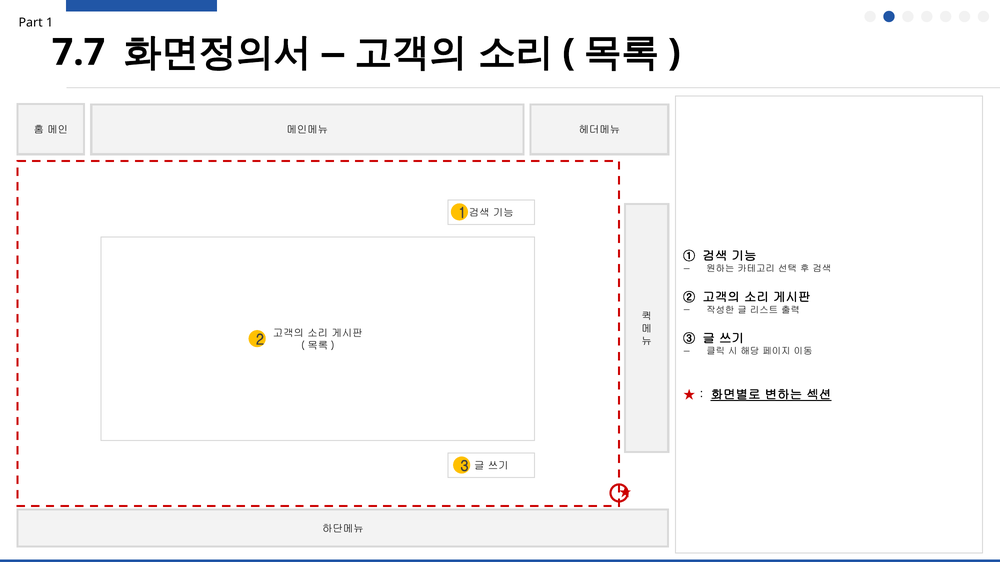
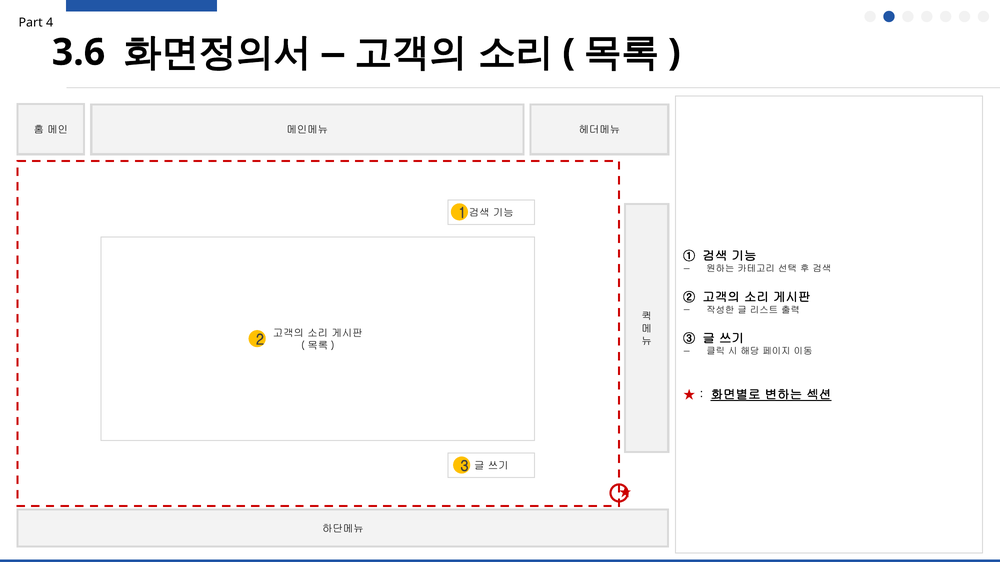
Part 1: 1 -> 4
7.7: 7.7 -> 3.6
